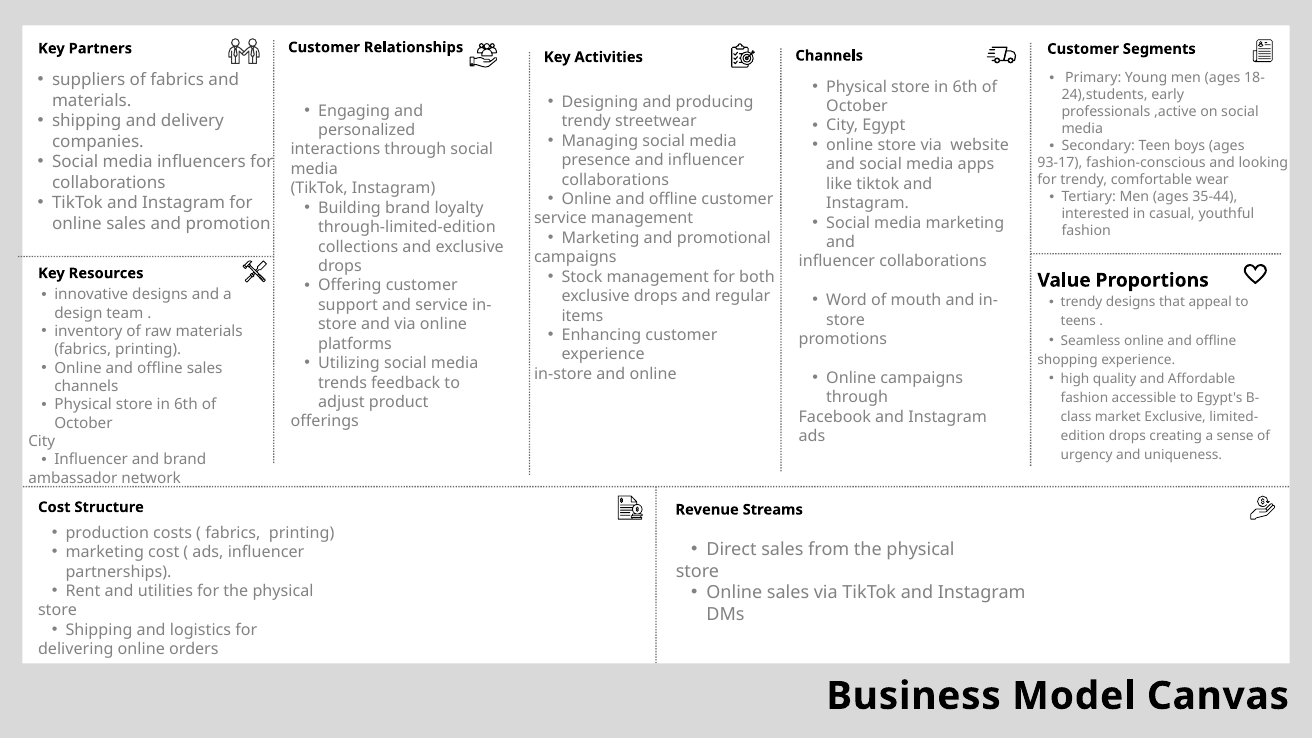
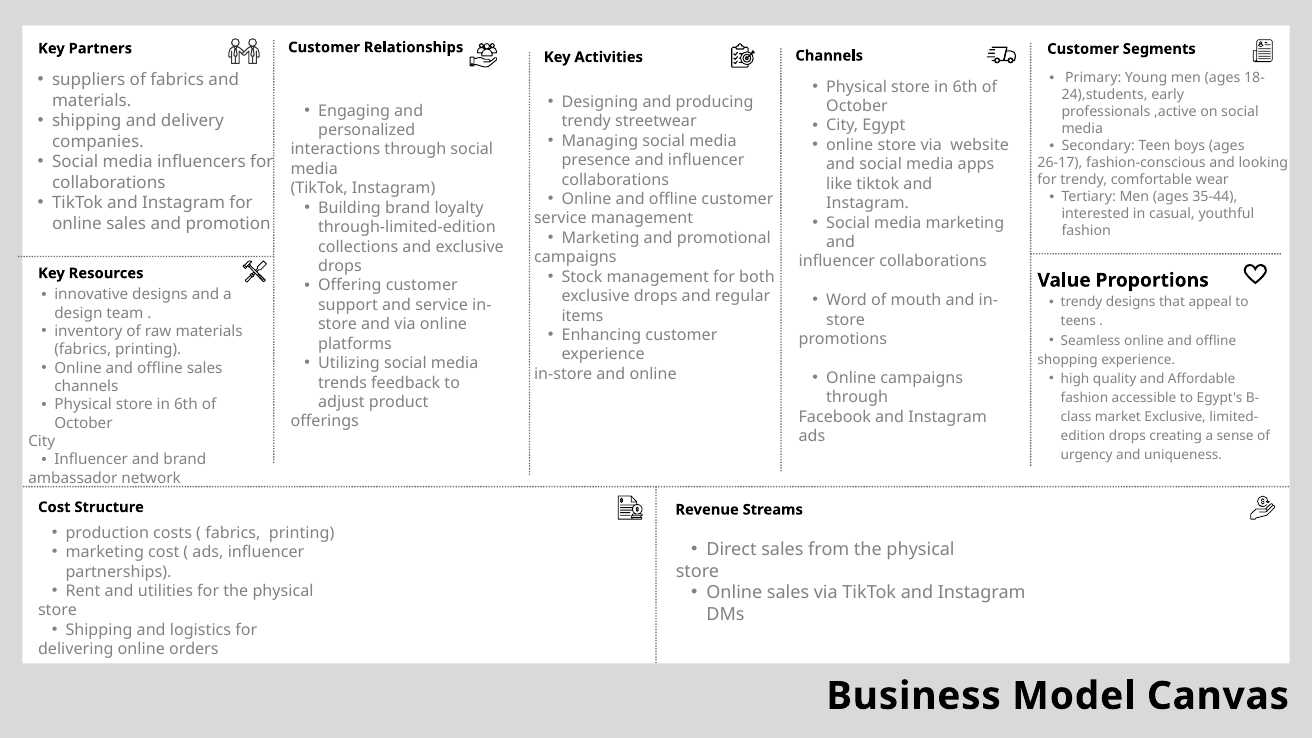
93-17: 93-17 -> 26-17
